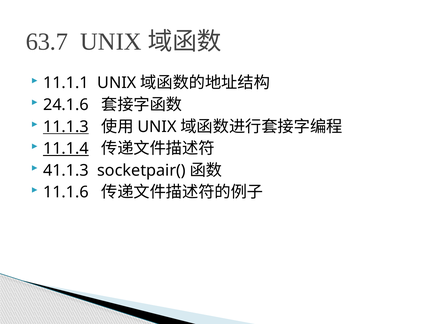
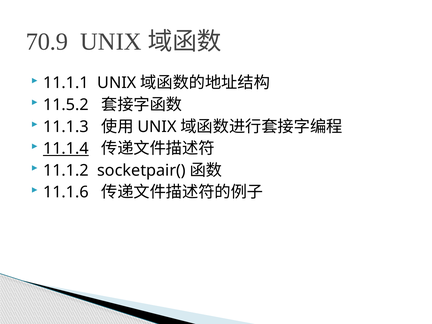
63.7: 63.7 -> 70.9
24.1.6: 24.1.6 -> 11.5.2
11.1.3 underline: present -> none
41.1.3: 41.1.3 -> 11.1.2
